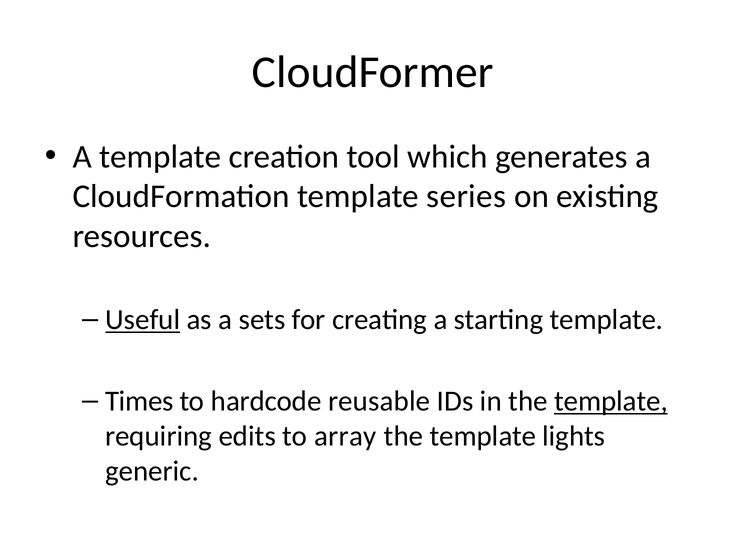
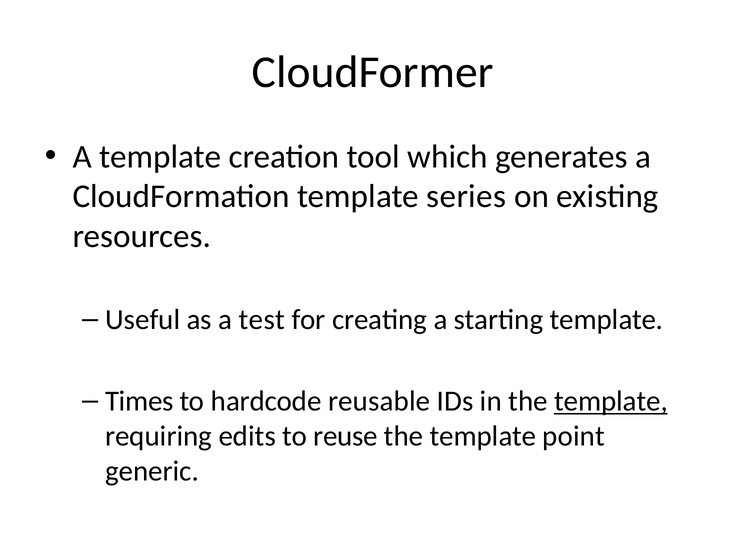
Useful underline: present -> none
sets: sets -> test
array: array -> reuse
lights: lights -> point
